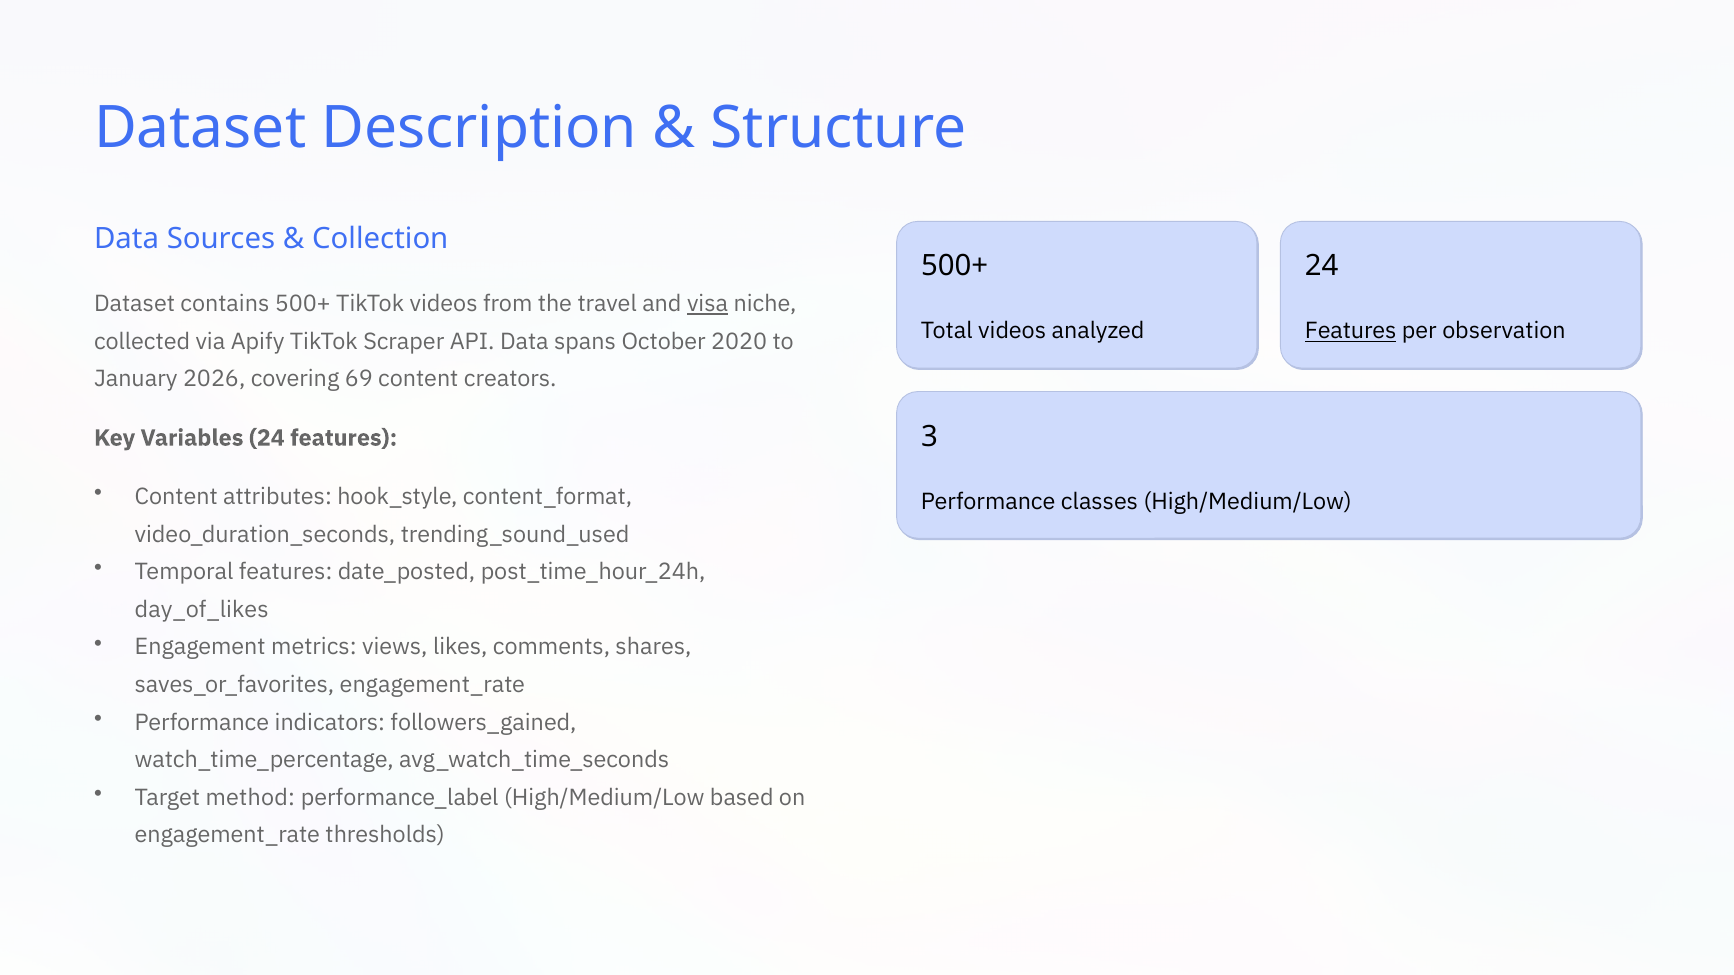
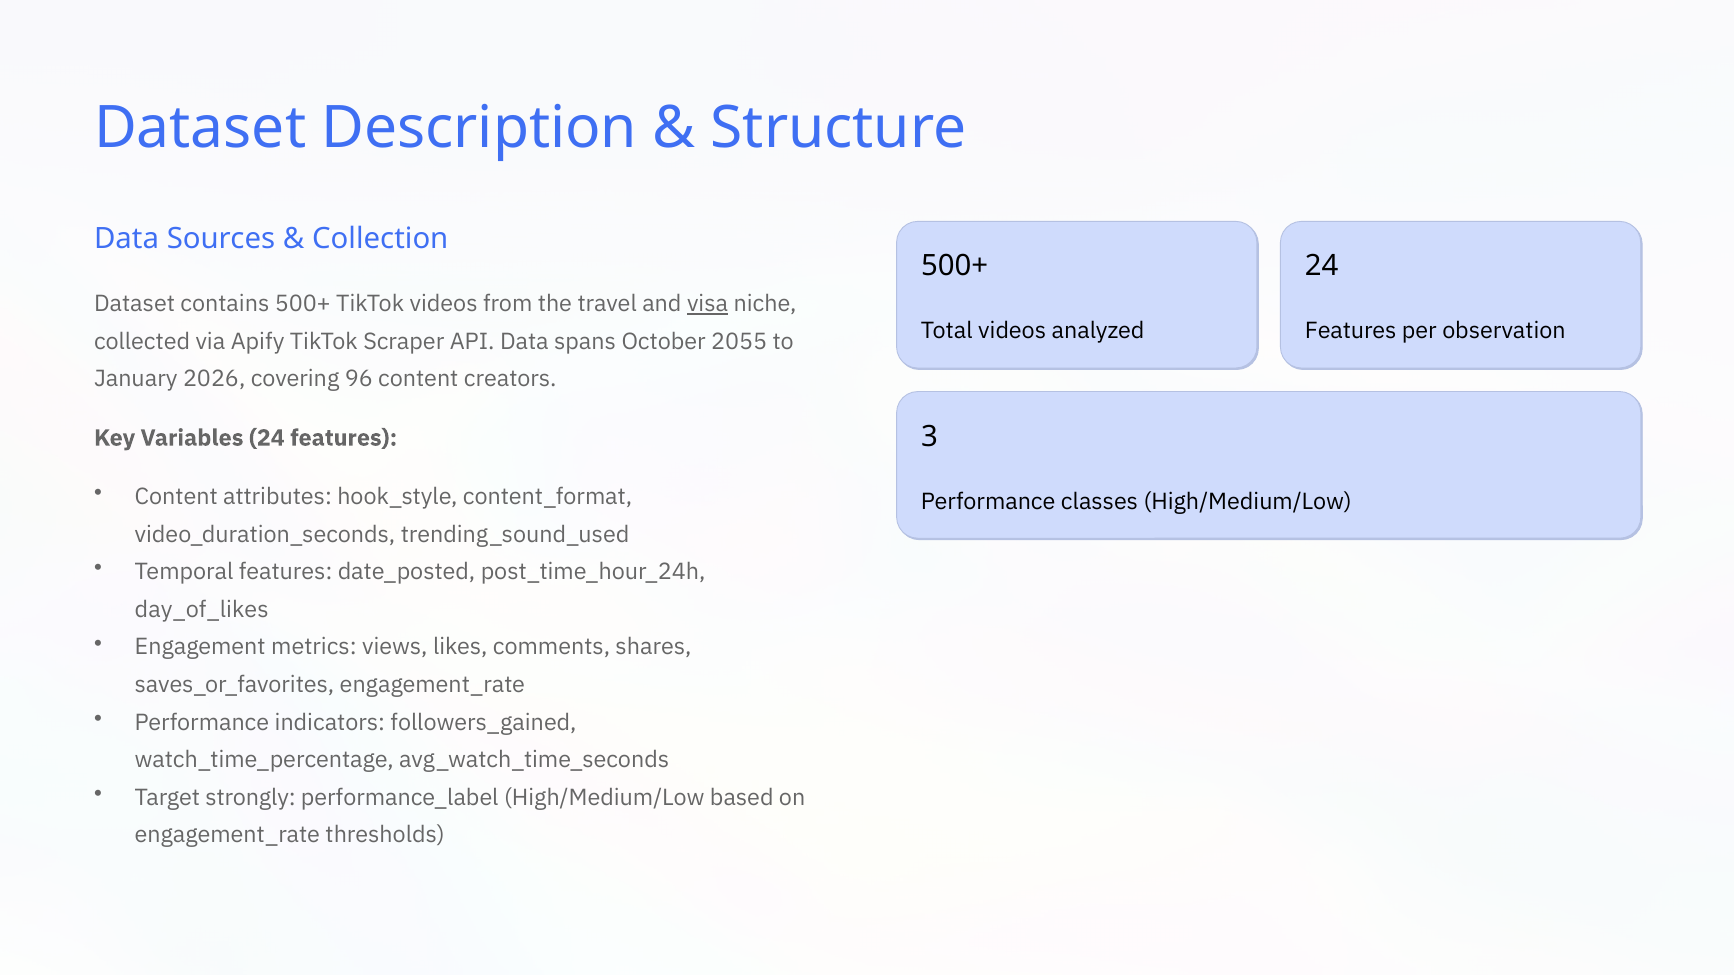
Features at (1351, 331) underline: present -> none
2020: 2020 -> 2055
69: 69 -> 96
method: method -> strongly
